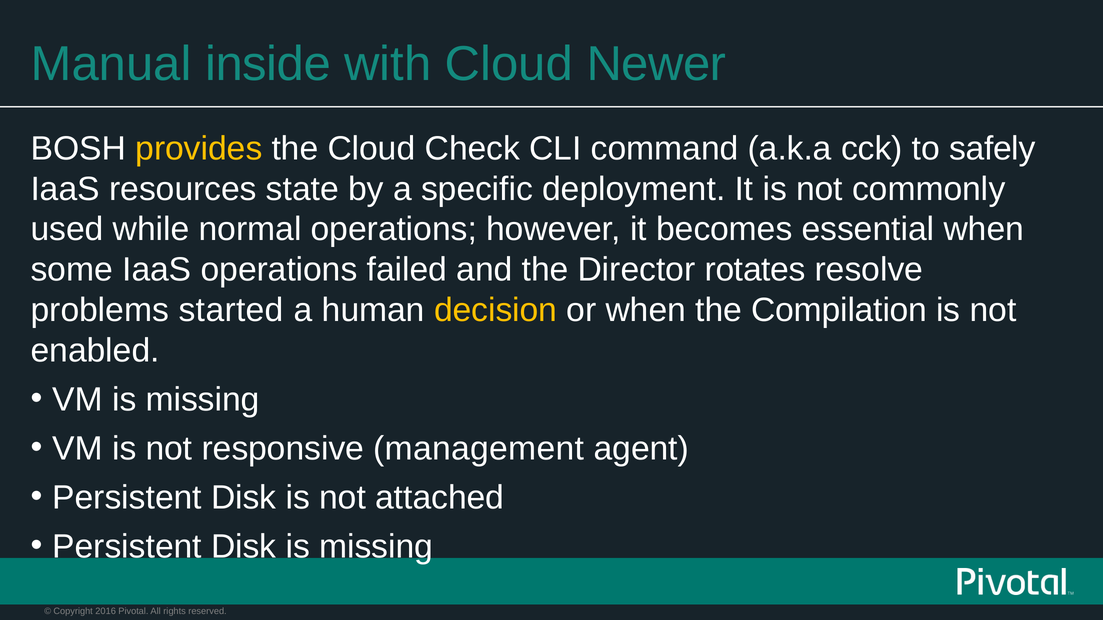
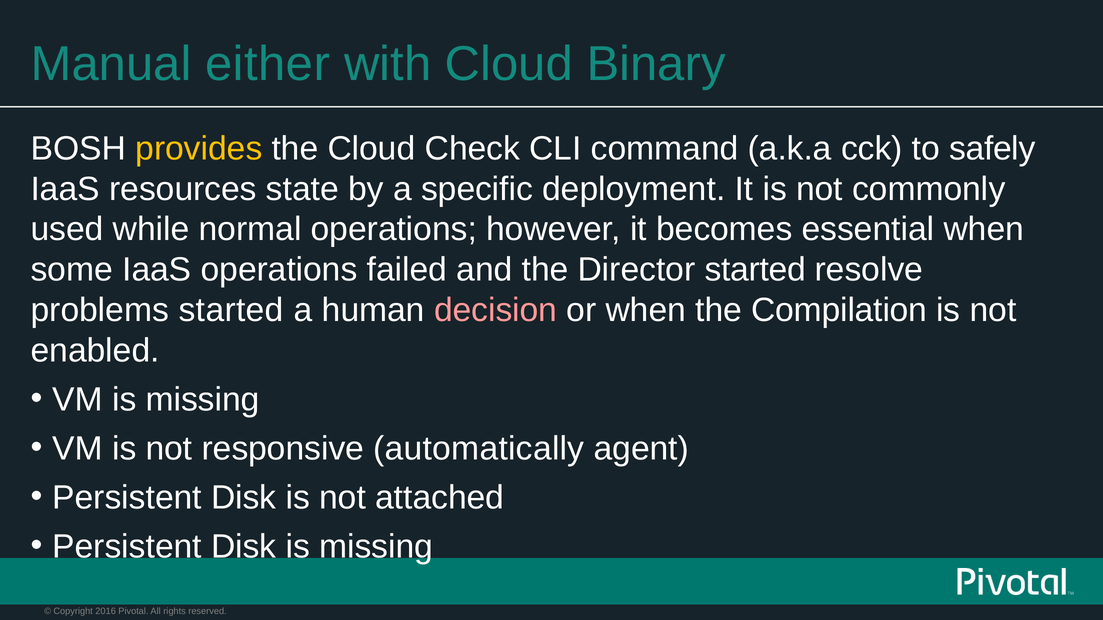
inside: inside -> either
Newer: Newer -> Binary
Director rotates: rotates -> started
decision colour: yellow -> pink
management: management -> automatically
